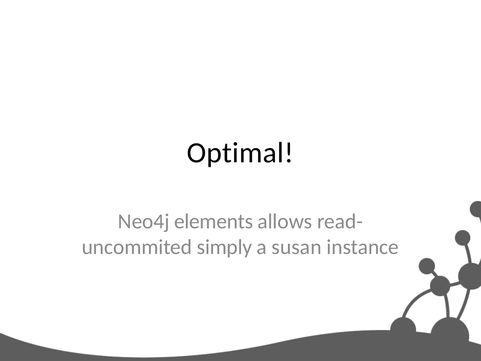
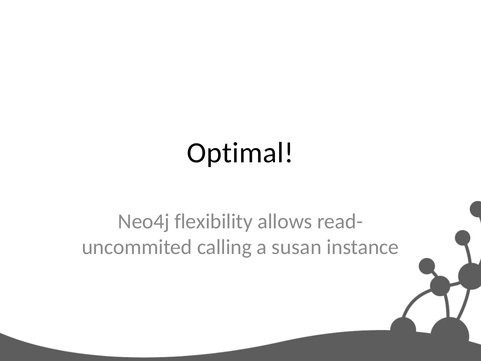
elements: elements -> flexibility
simply: simply -> calling
